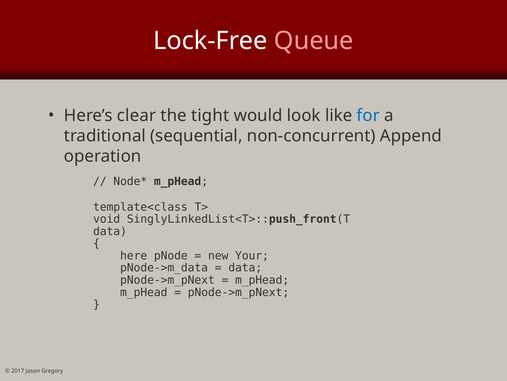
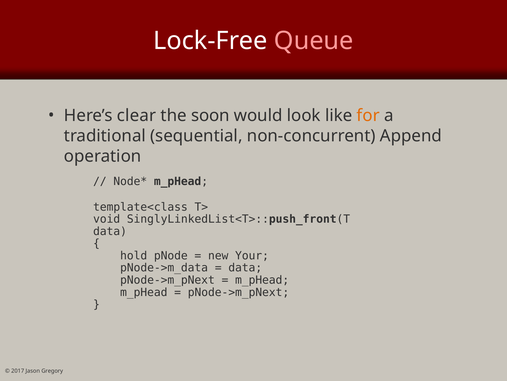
tight: tight -> soon
for colour: blue -> orange
here: here -> hold
